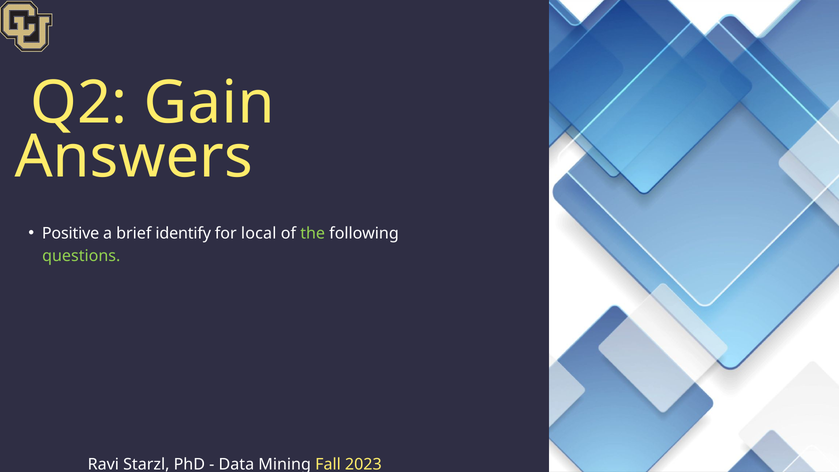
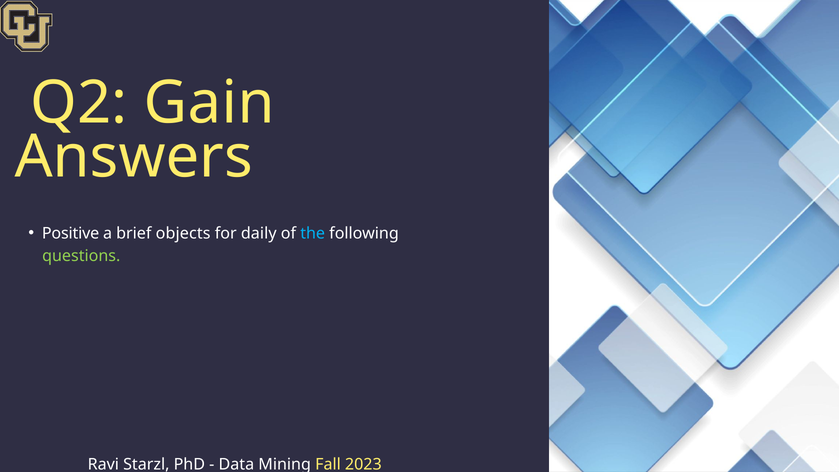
identify: identify -> objects
local: local -> daily
the colour: light green -> light blue
